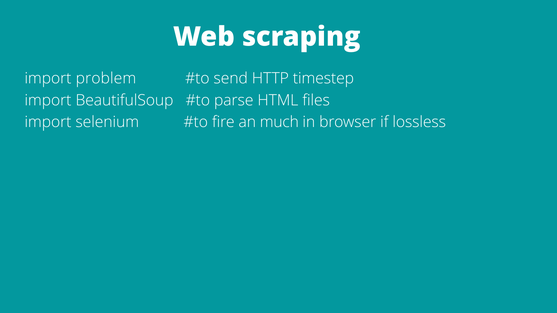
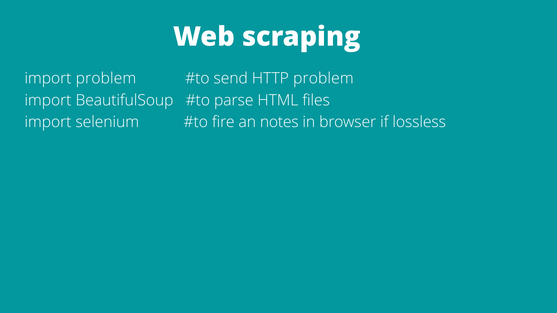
HTTP timestep: timestep -> problem
much: much -> notes
